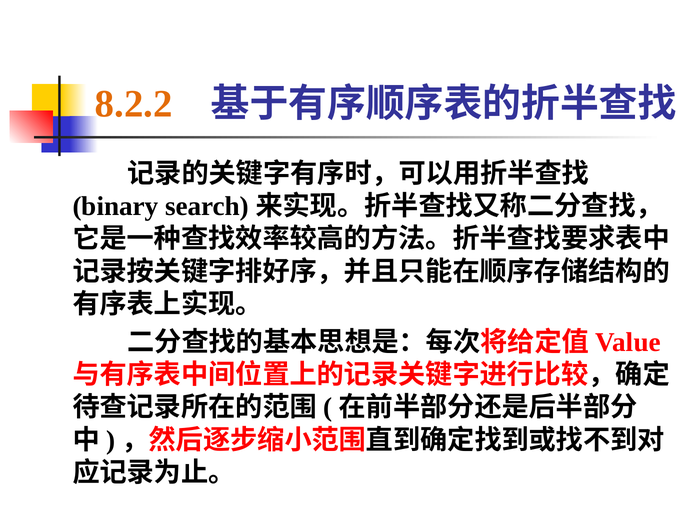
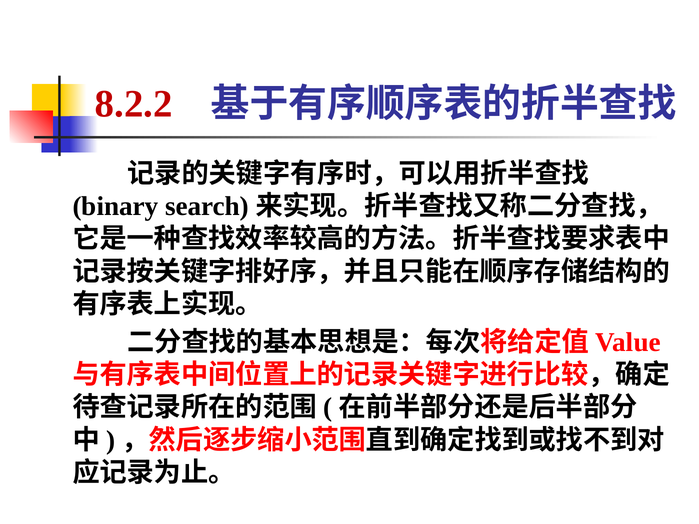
8.2.2 colour: orange -> red
